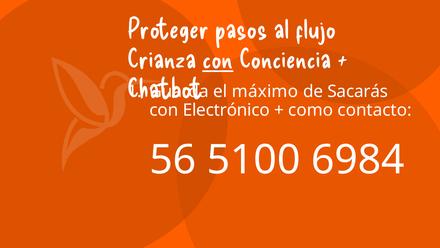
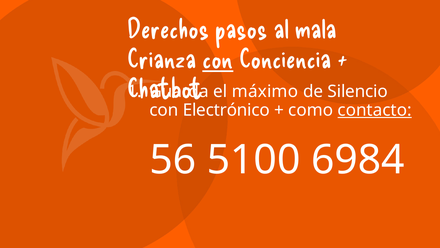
Proteger: Proteger -> Derechos
flujo: flujo -> mala
Sacarás: Sacarás -> Silencio
contacto underline: none -> present
